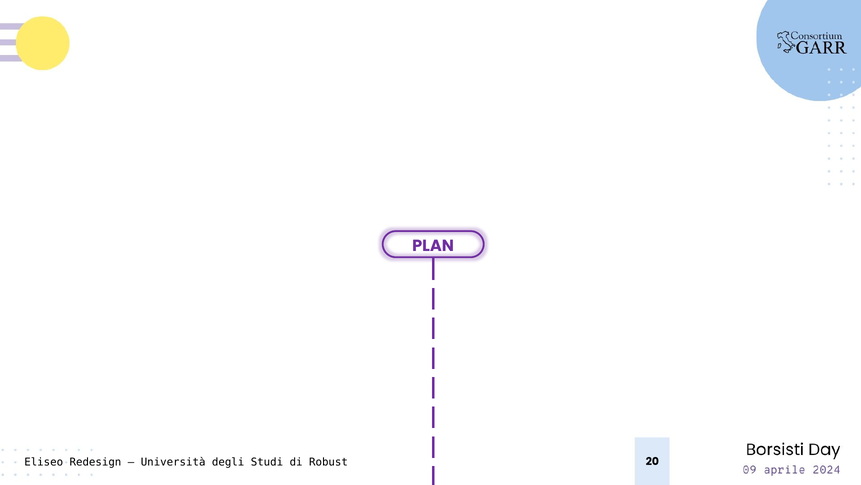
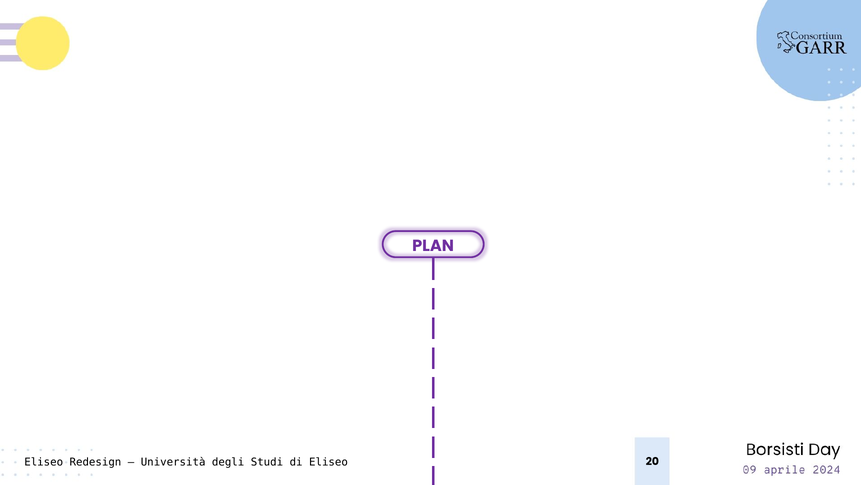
di Robust: Robust -> Eliseo
